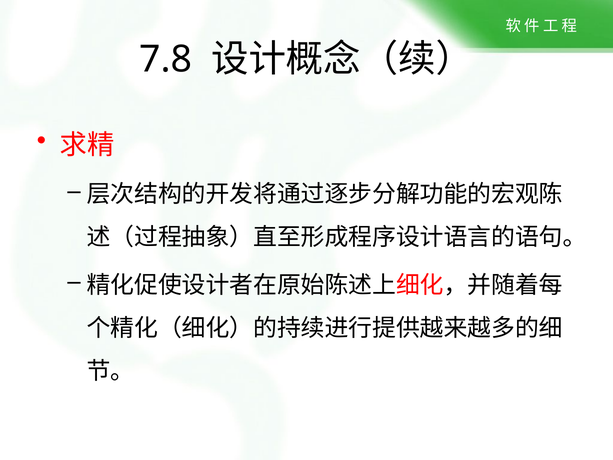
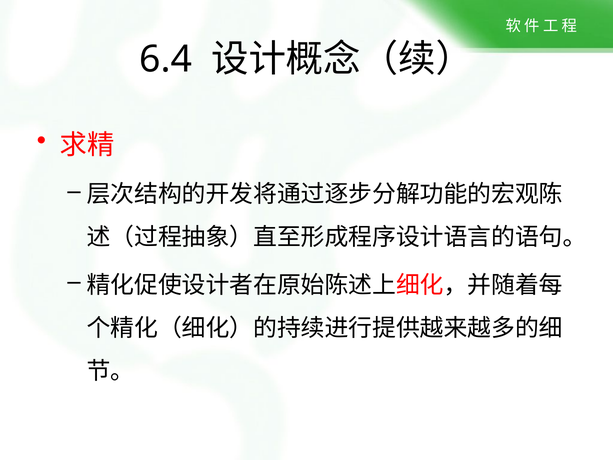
7.8: 7.8 -> 6.4
